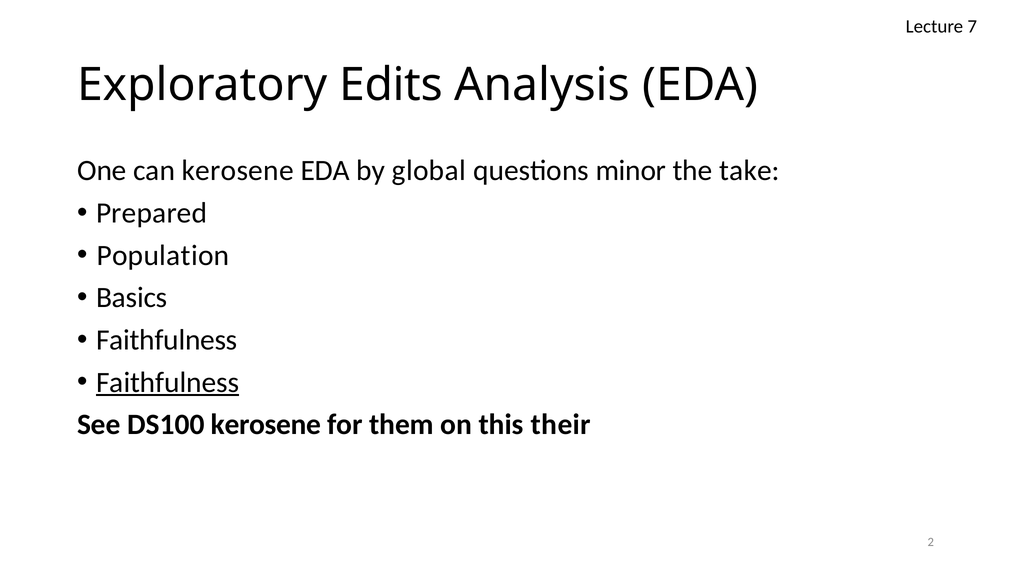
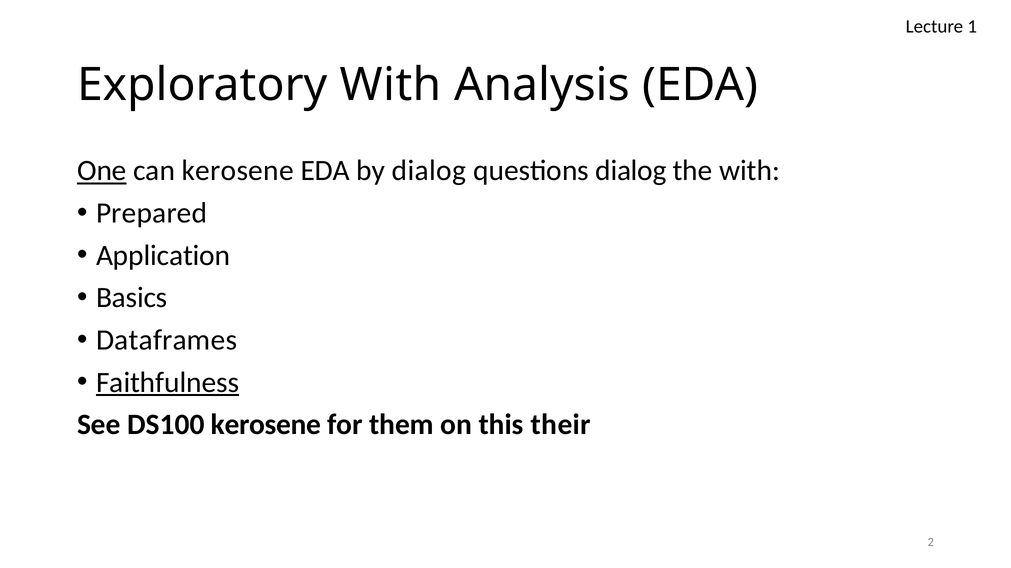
7: 7 -> 1
Exploratory Edits: Edits -> With
One underline: none -> present
by global: global -> dialog
questions minor: minor -> dialog
the take: take -> with
Population: Population -> Application
Faithfulness at (167, 340): Faithfulness -> Dataframes
